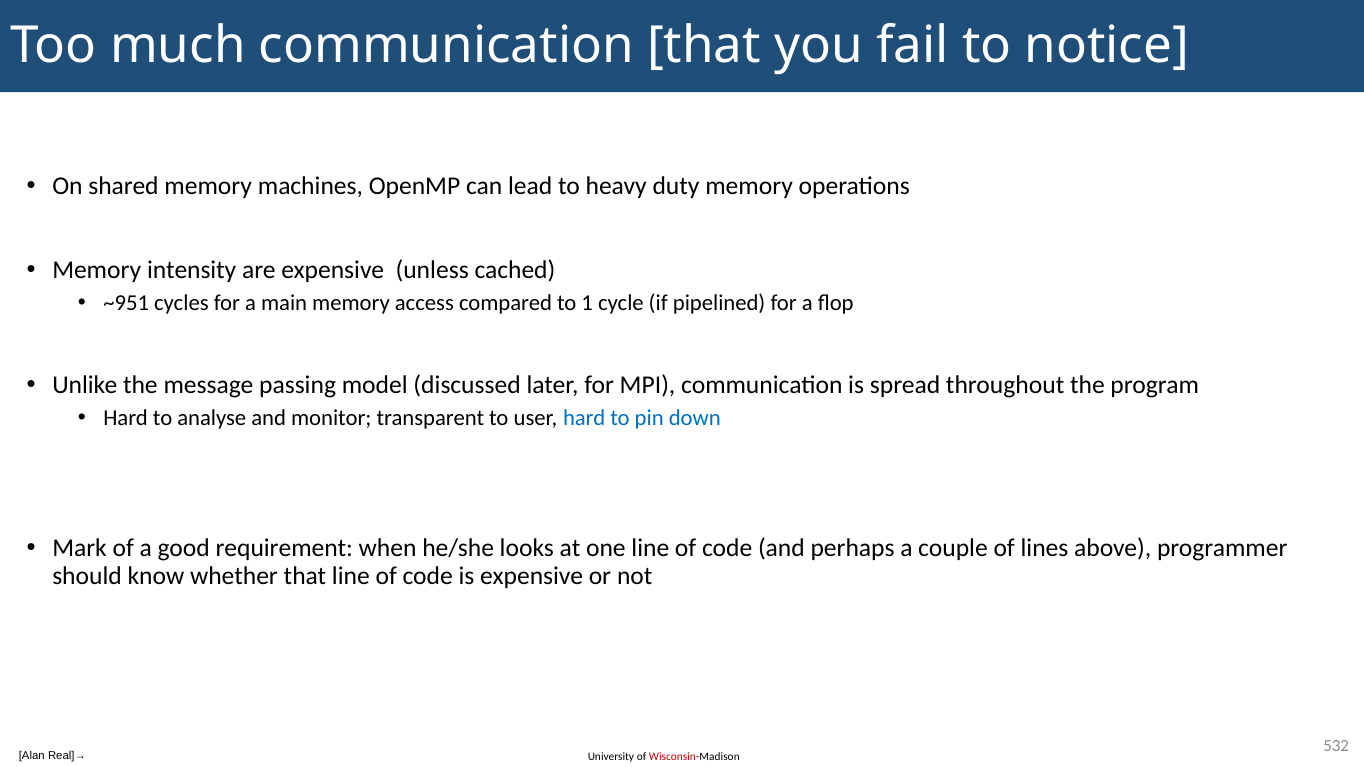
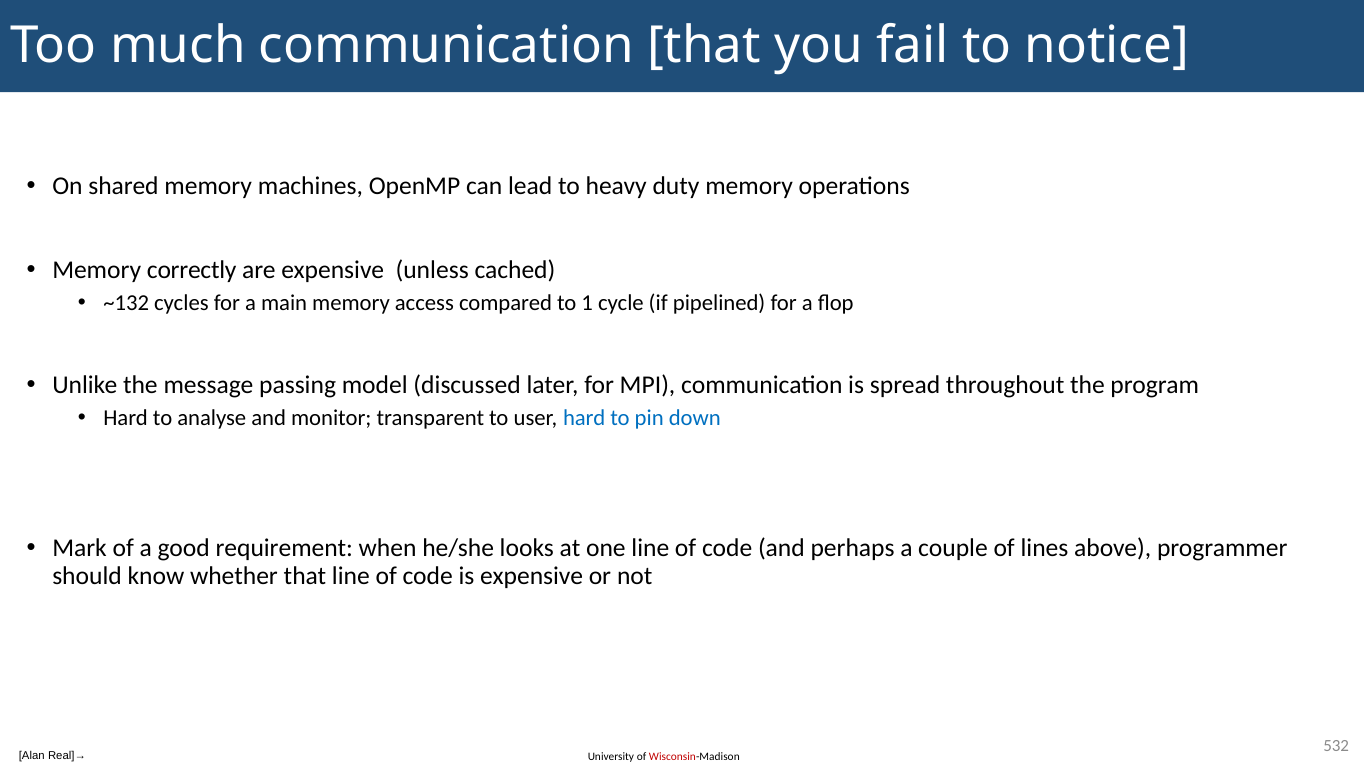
intensity: intensity -> correctly
~951: ~951 -> ~132
